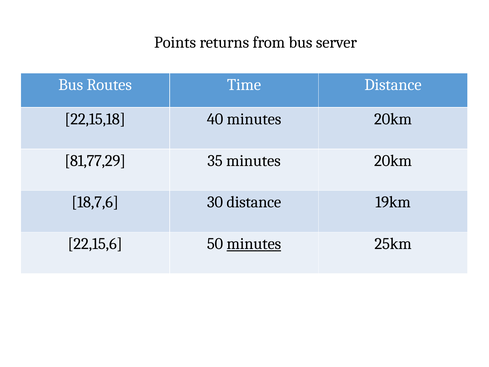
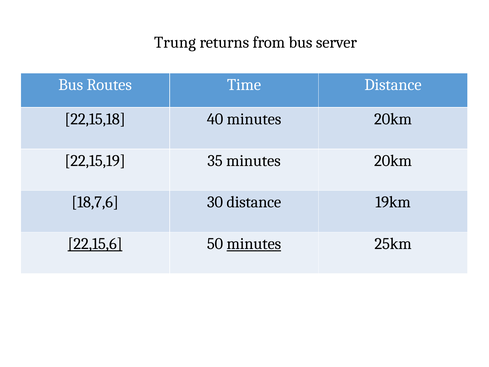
Points: Points -> Trung
81,77,29: 81,77,29 -> 22,15,19
22,15,6 underline: none -> present
